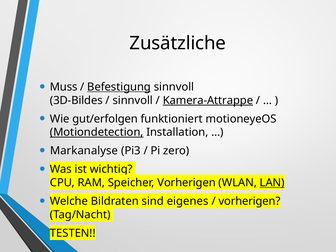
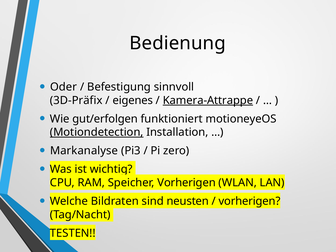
Zusätzliche: Zusätzliche -> Bedienung
Muss: Muss -> Oder
Befestigung underline: present -> none
3D-Bildes: 3D-Bildes -> 3D-Präfix
sinnvoll at (133, 100): sinnvoll -> eigenes
LAN underline: present -> none
eigenes: eigenes -> neusten
